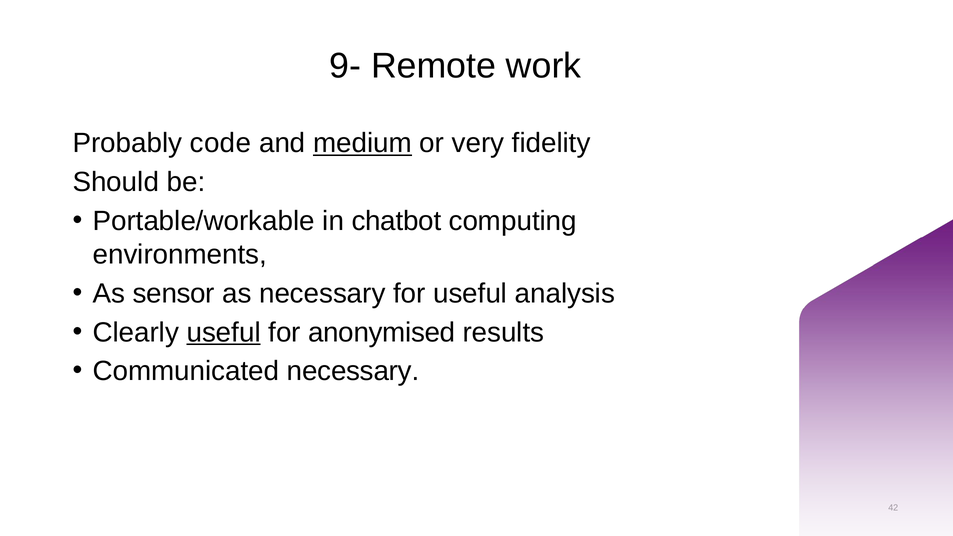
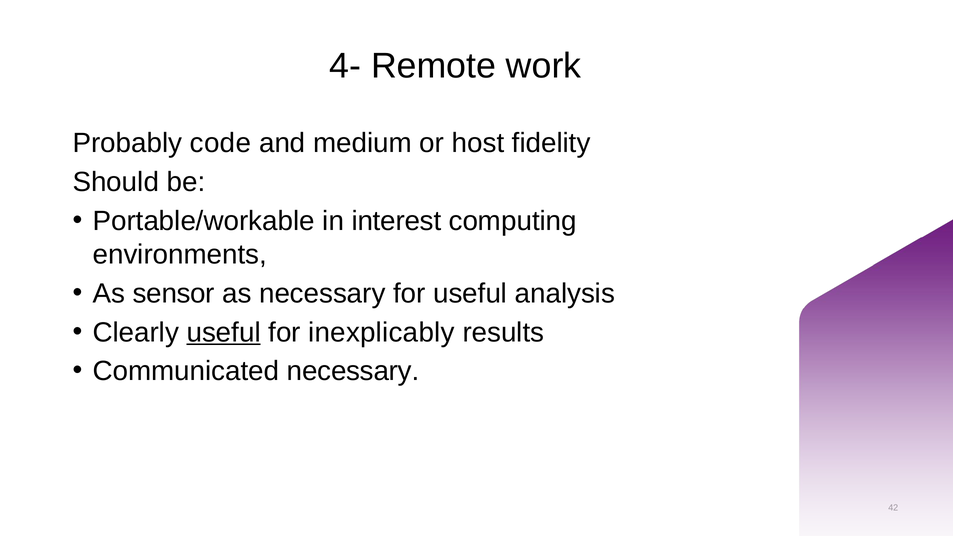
9-: 9- -> 4-
medium underline: present -> none
very: very -> host
chatbot: chatbot -> interest
anonymised: anonymised -> inexplicably
